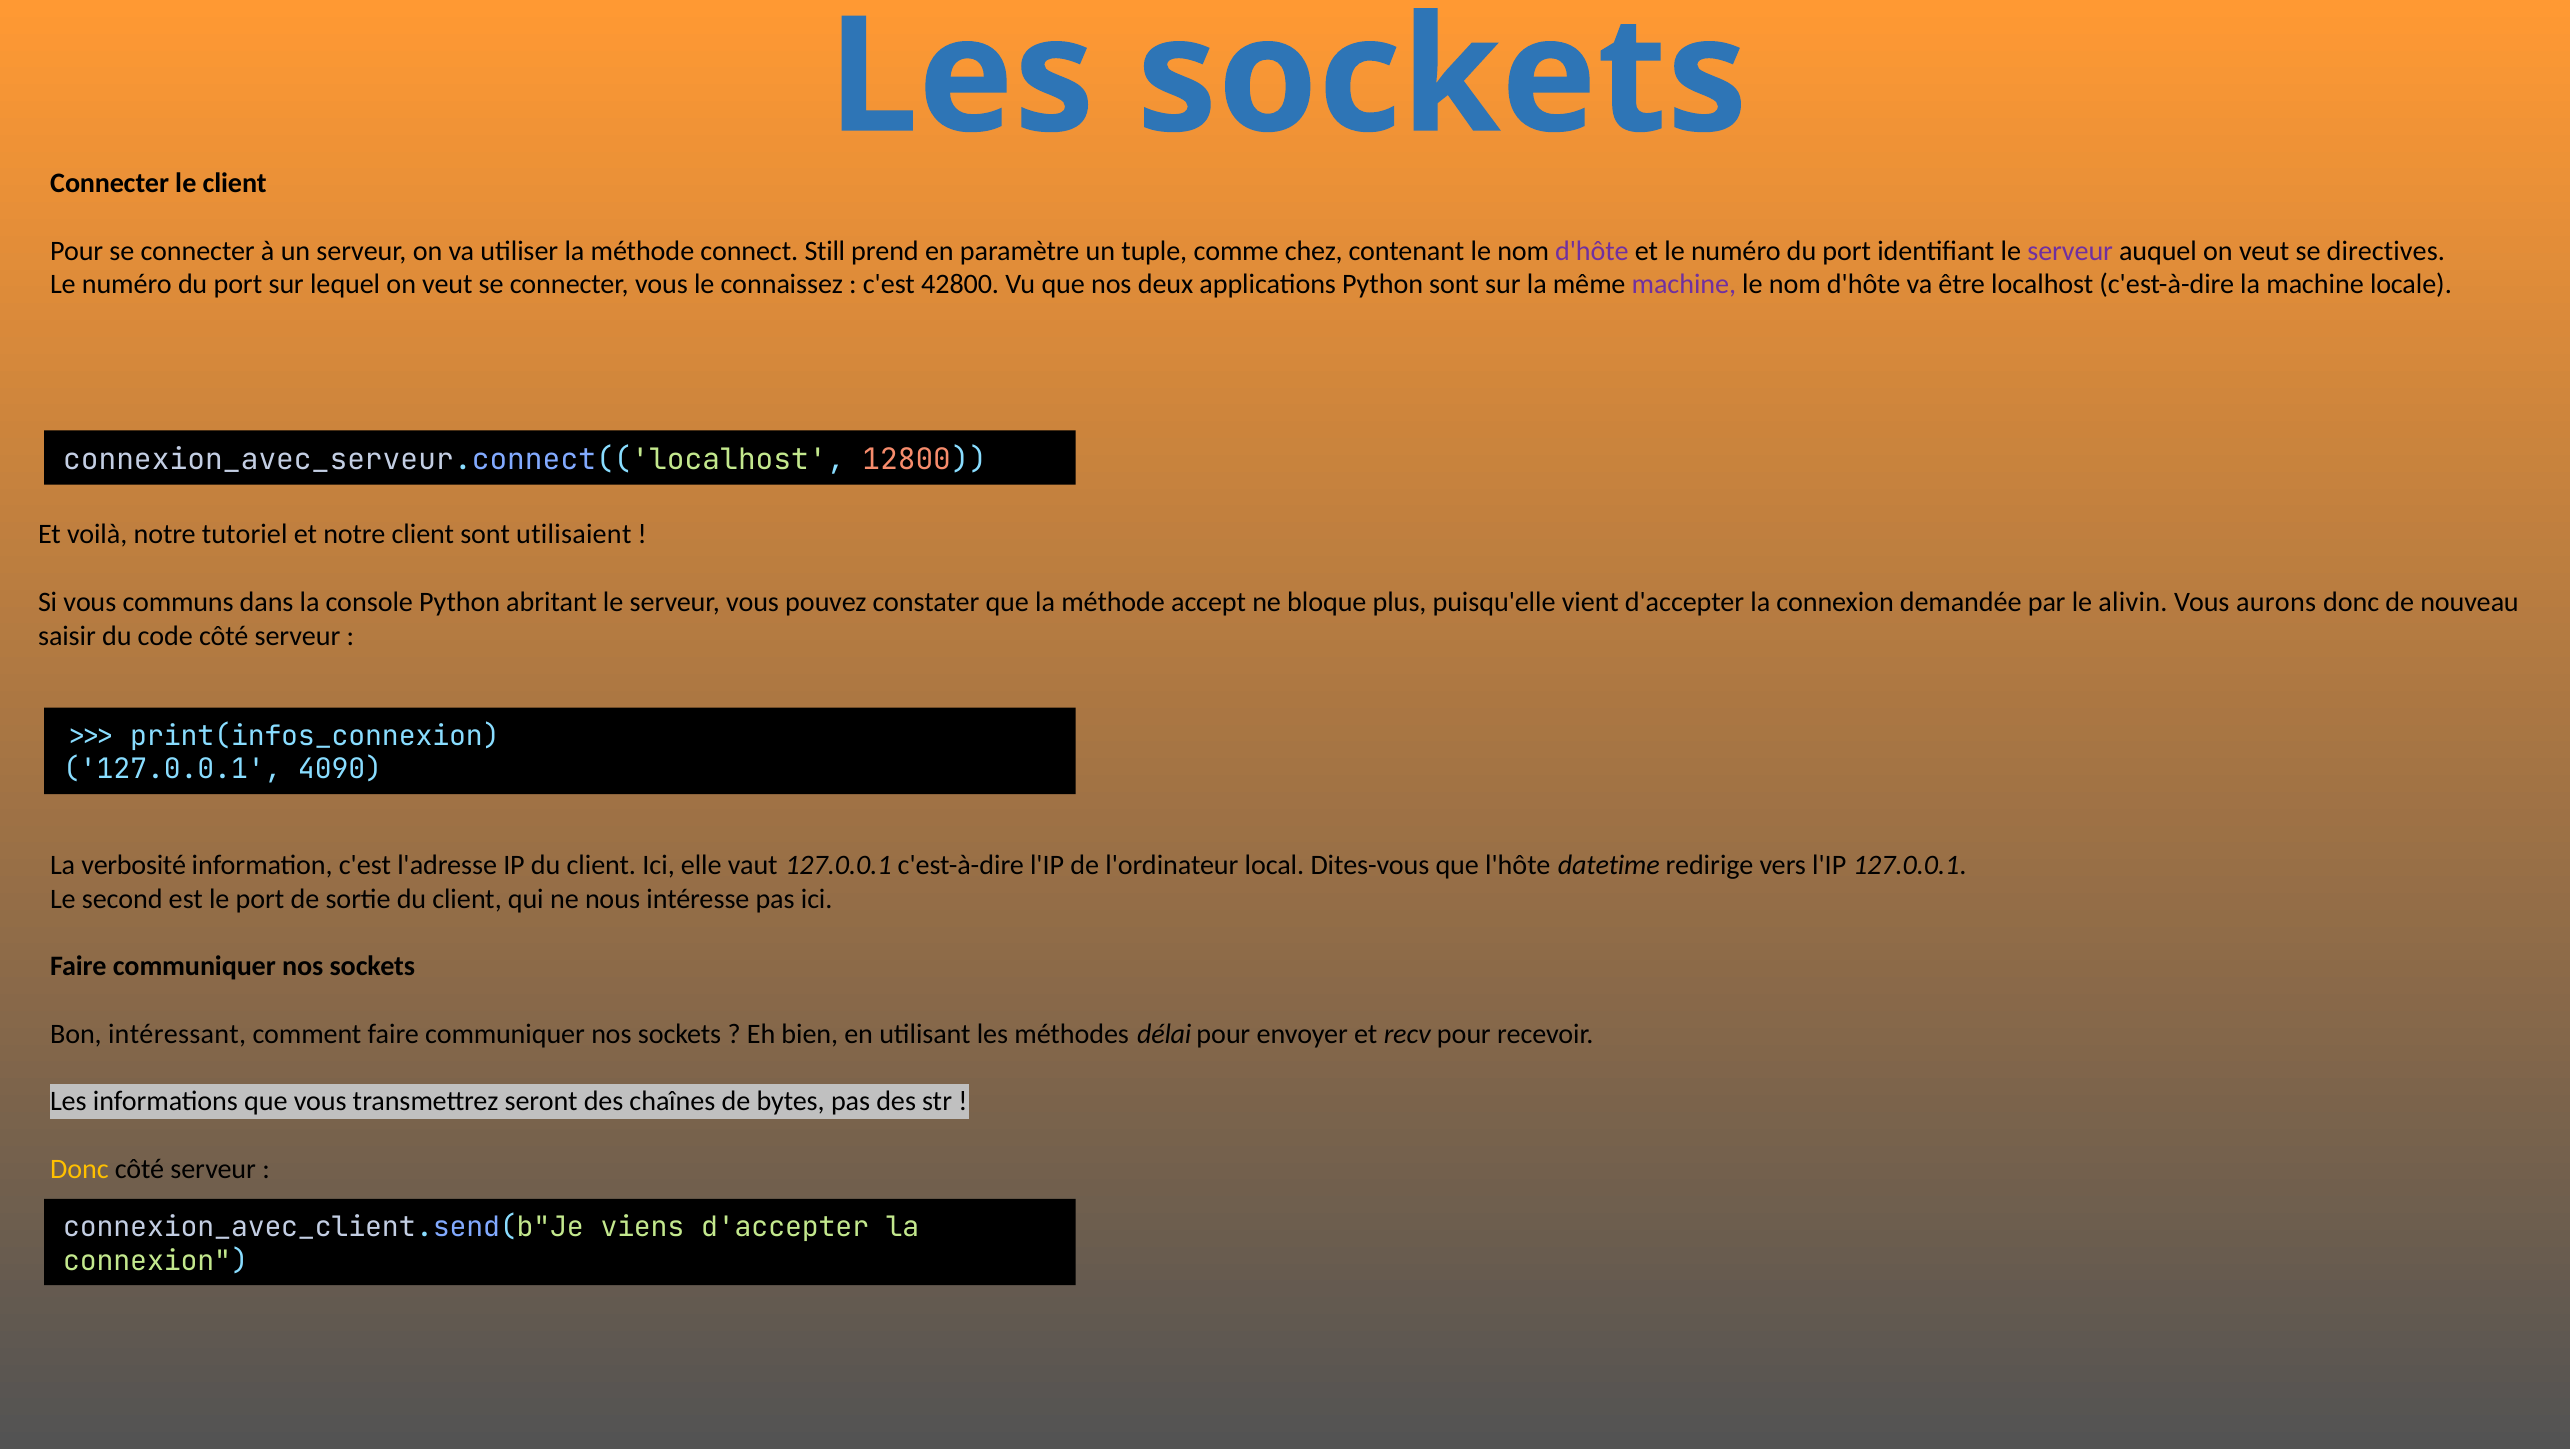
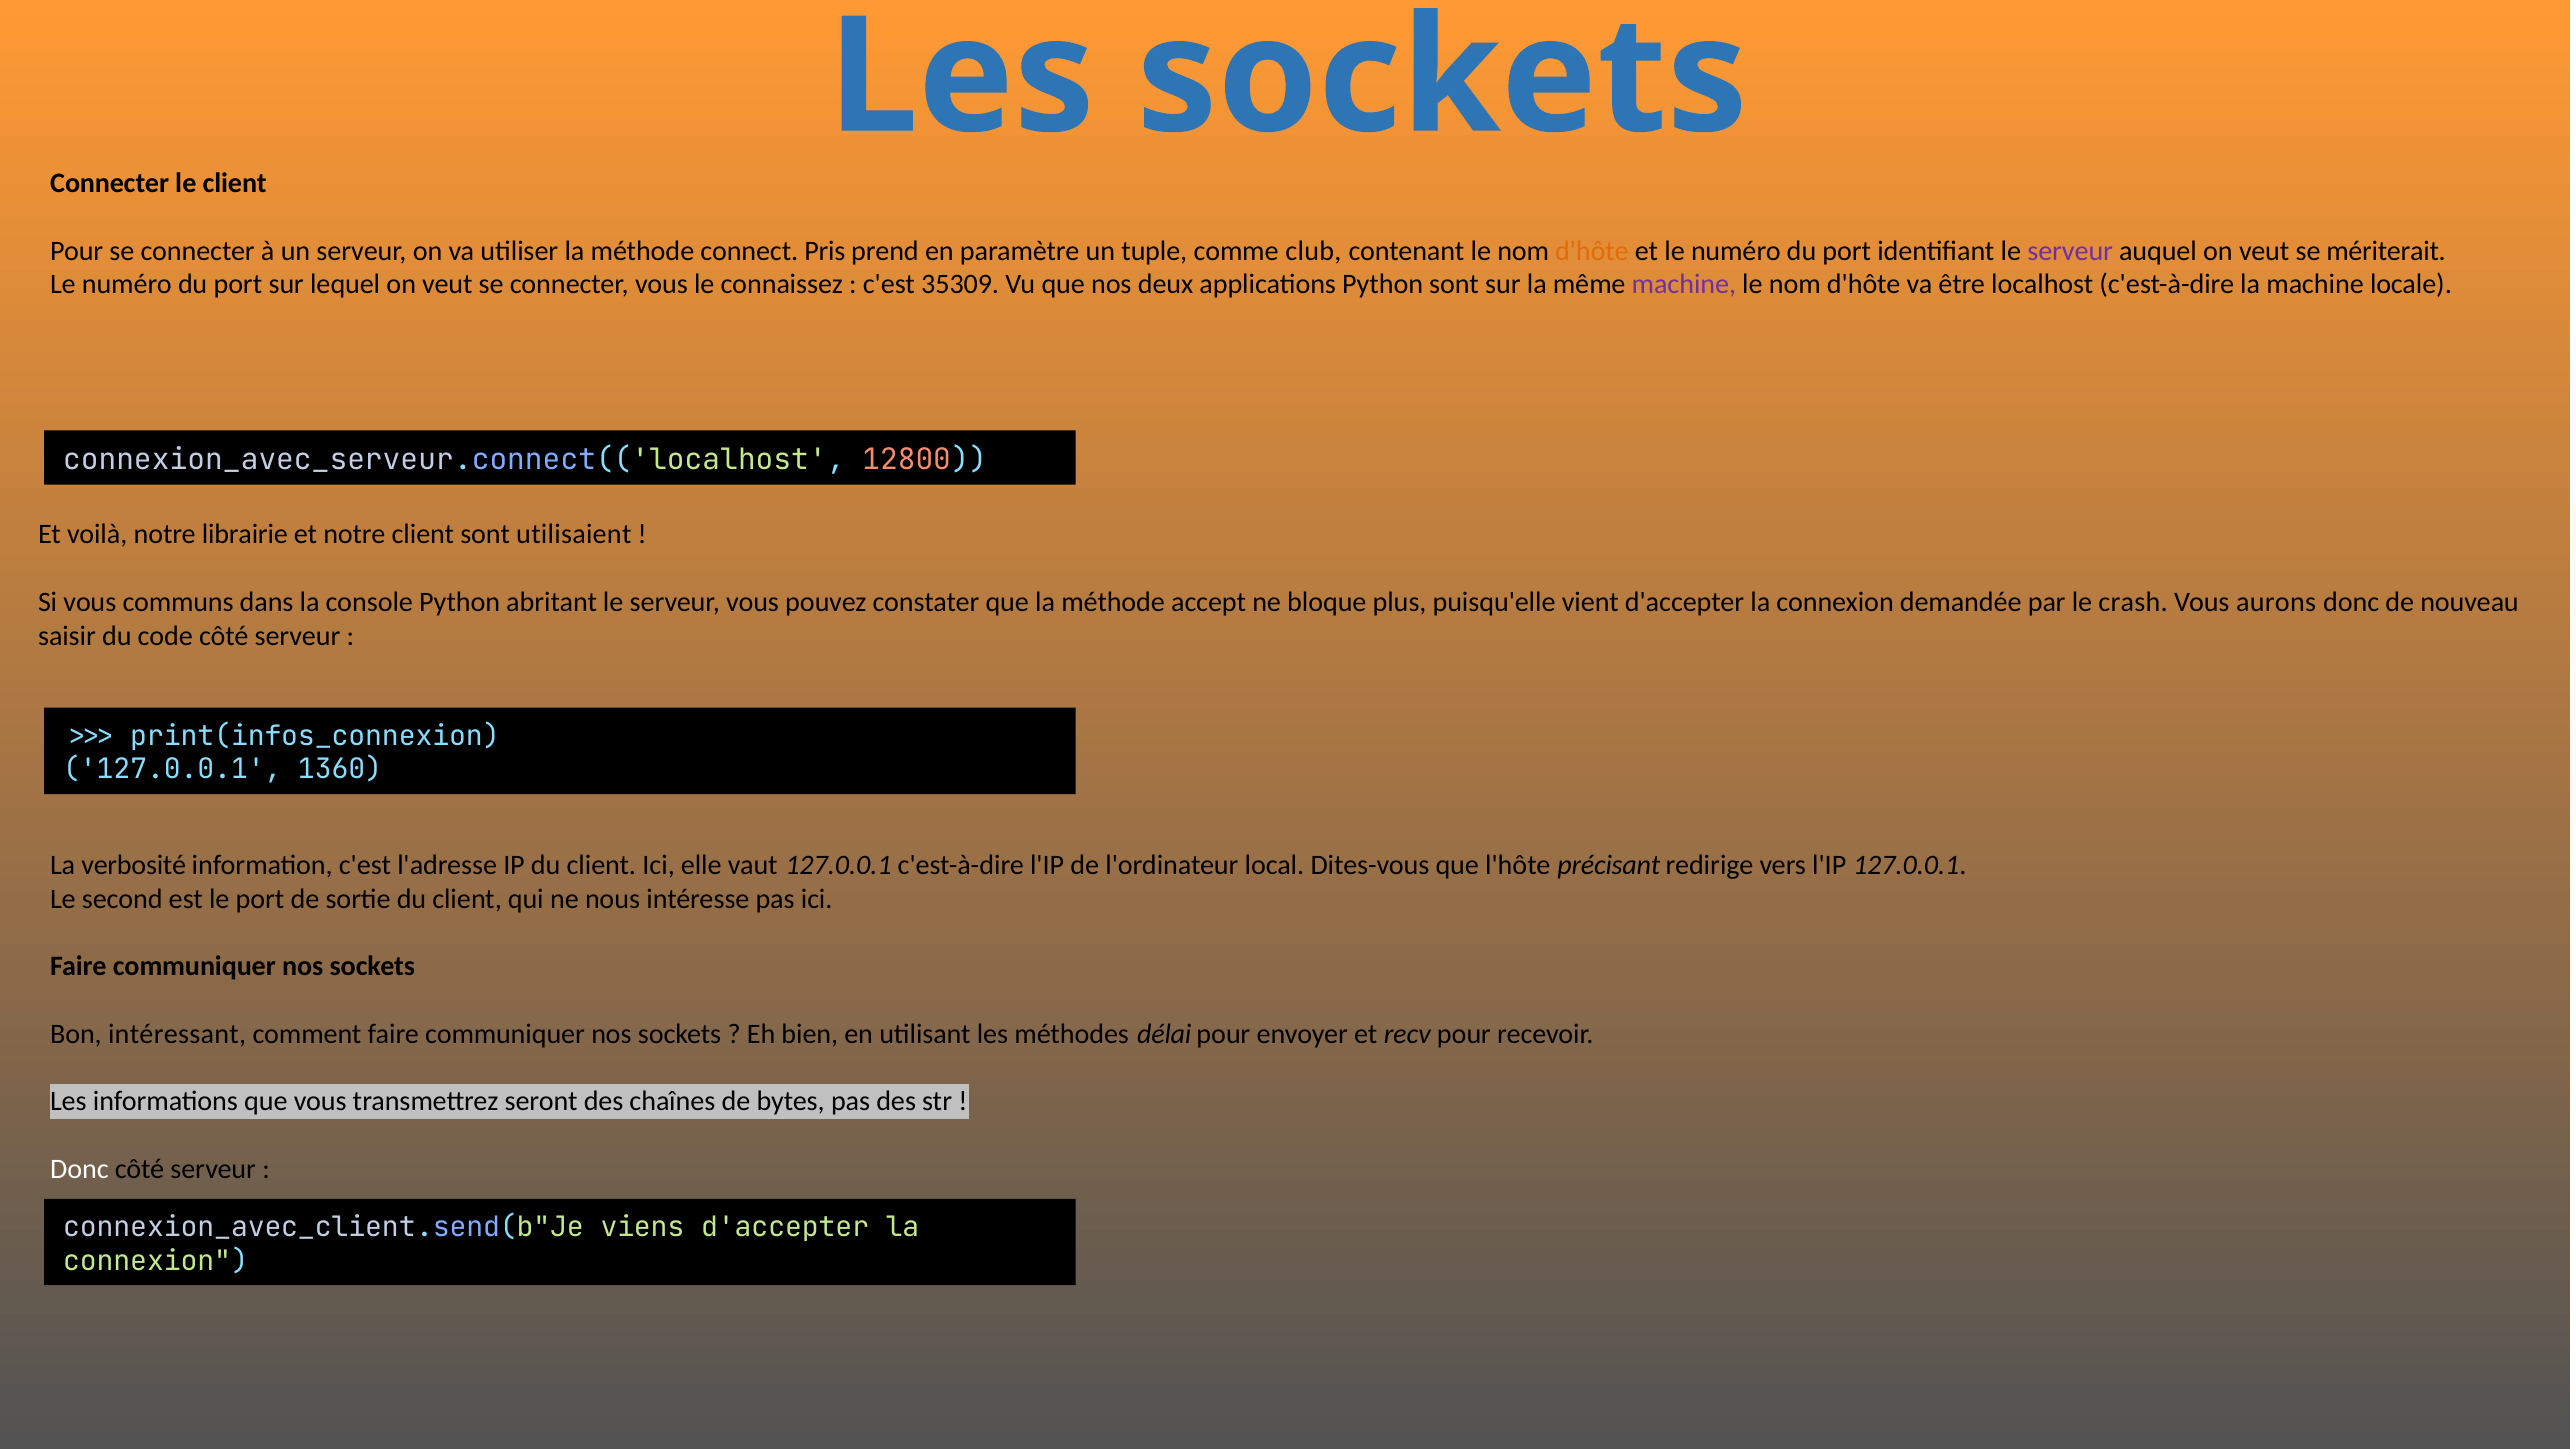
Still: Still -> Pris
chez: chez -> club
d'hôte at (1592, 251) colour: purple -> orange
directives: directives -> mériterait
42800: 42800 -> 35309
tutoriel: tutoriel -> librairie
alivin: alivin -> crash
4090: 4090 -> 1360
datetime: datetime -> précisant
Donc at (79, 1169) colour: yellow -> white
